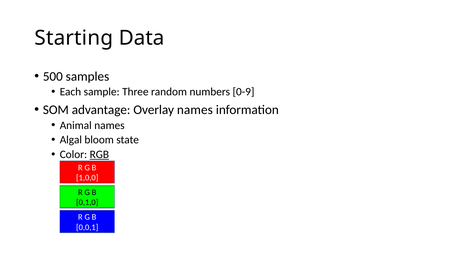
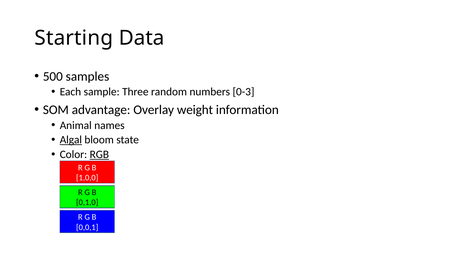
0-9: 0-9 -> 0-3
Overlay names: names -> weight
Algal underline: none -> present
